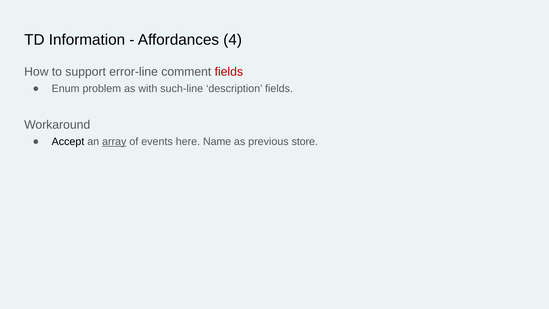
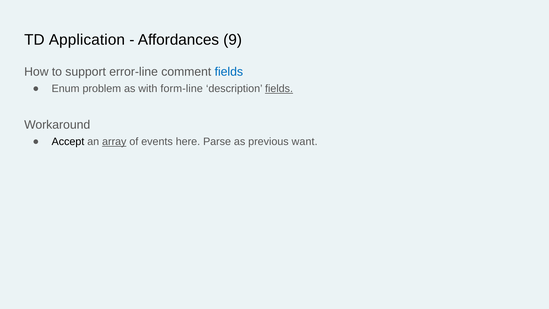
Information: Information -> Application
4: 4 -> 9
fields at (229, 72) colour: red -> blue
such-line: such-line -> form-line
fields at (279, 89) underline: none -> present
Name: Name -> Parse
store: store -> want
